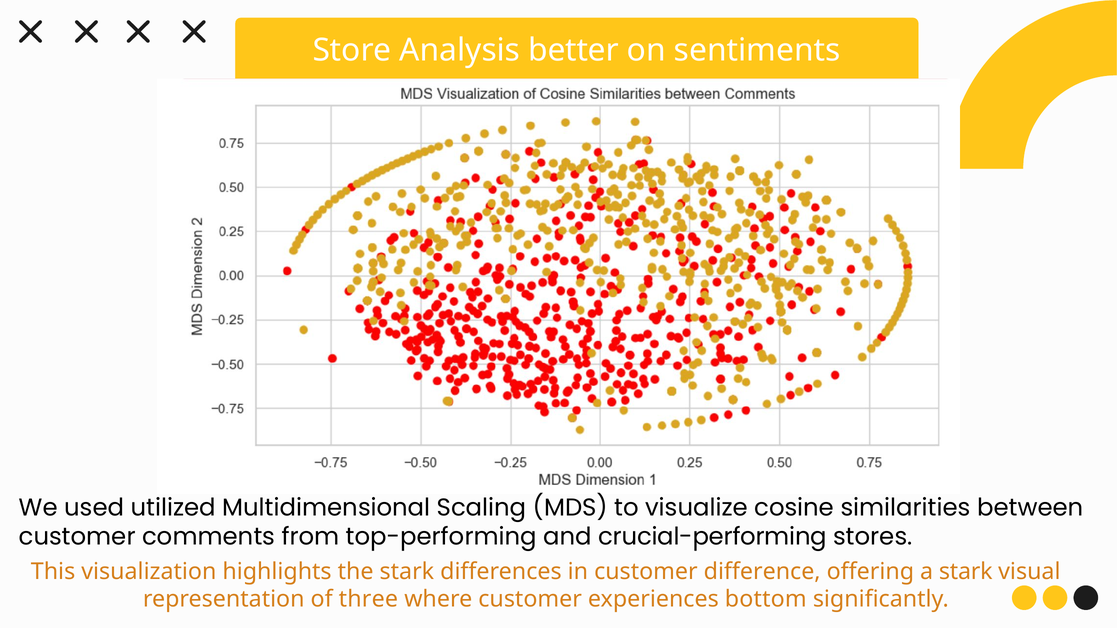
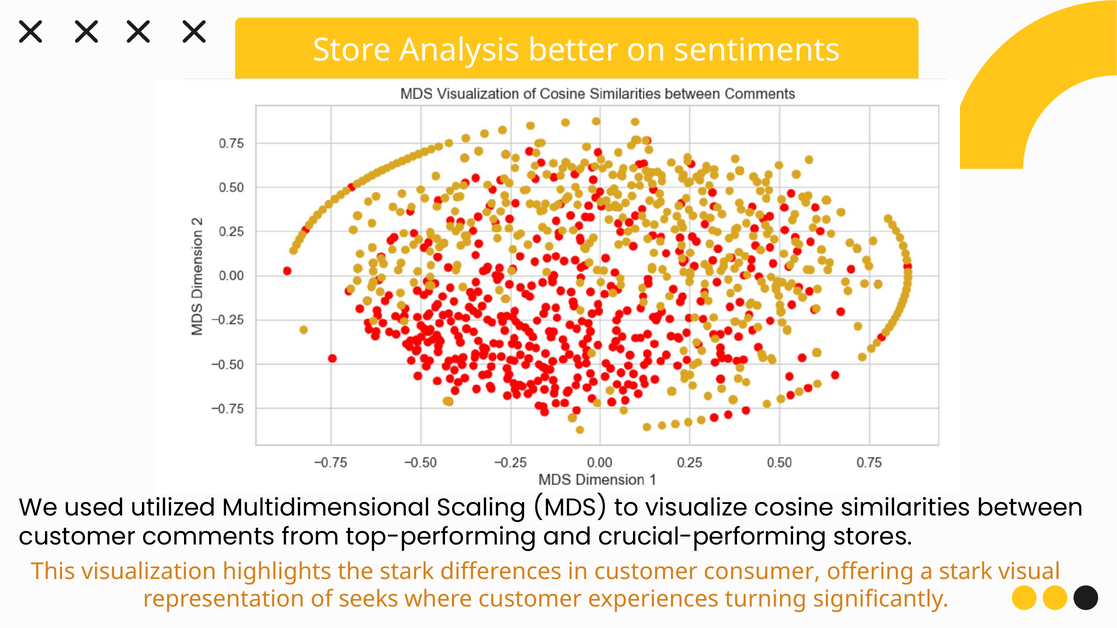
difference: difference -> consumer
three: three -> seeks
bottom: bottom -> turning
